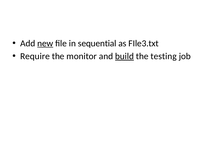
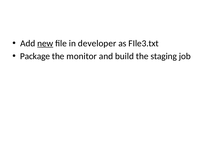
sequential: sequential -> developer
Require: Require -> Package
build underline: present -> none
testing: testing -> staging
